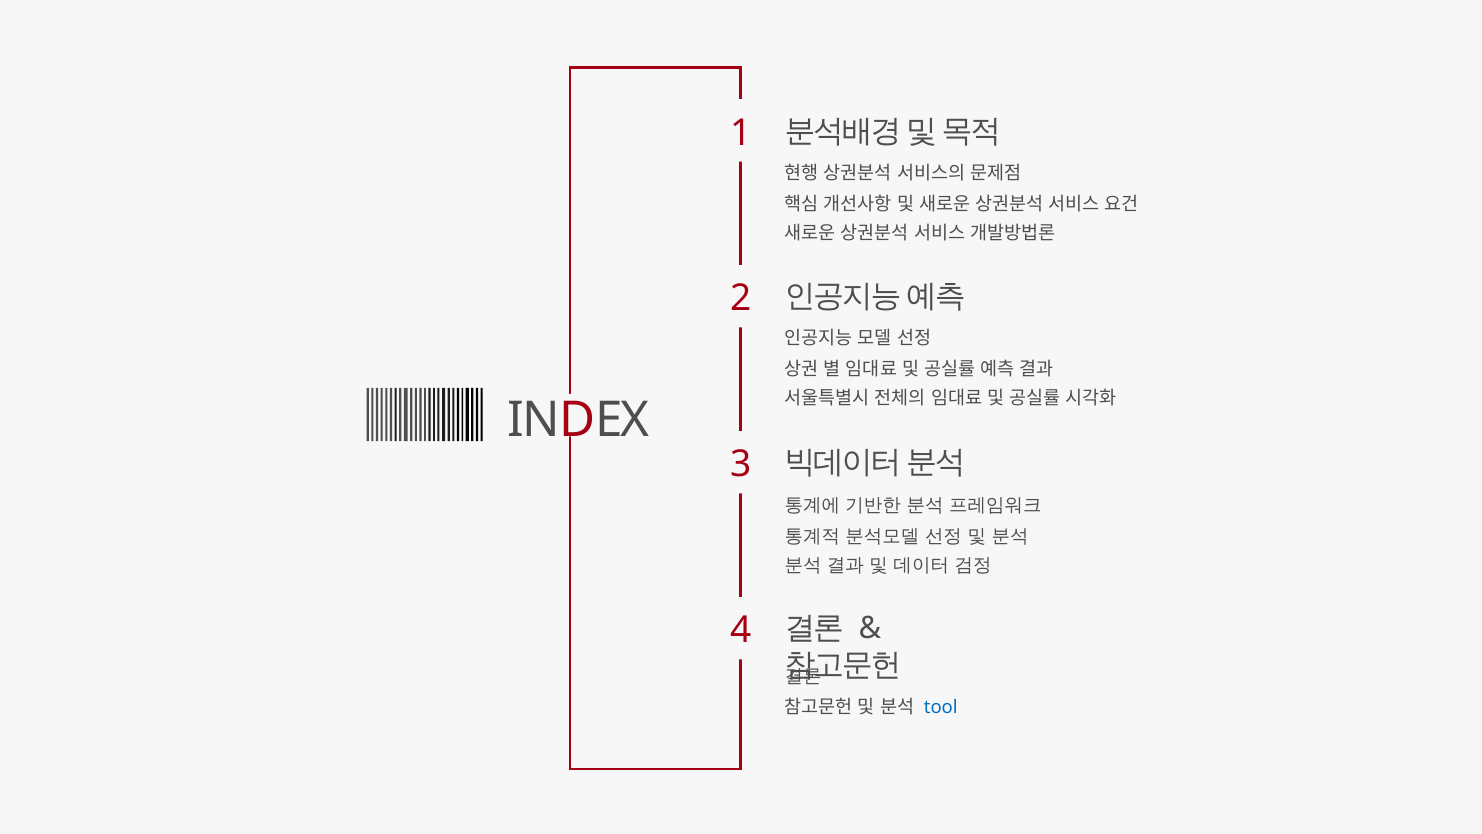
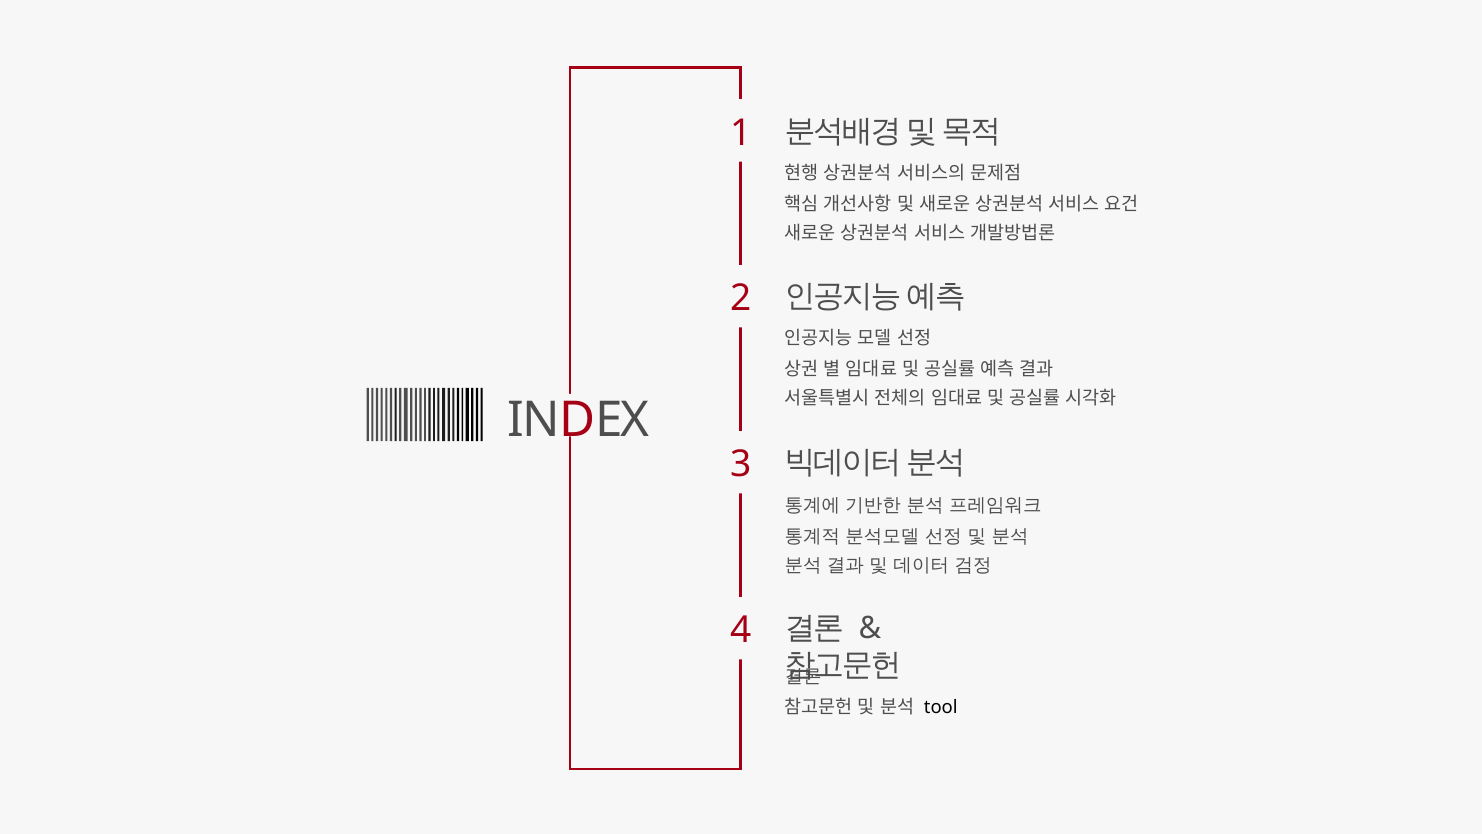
tool colour: blue -> black
